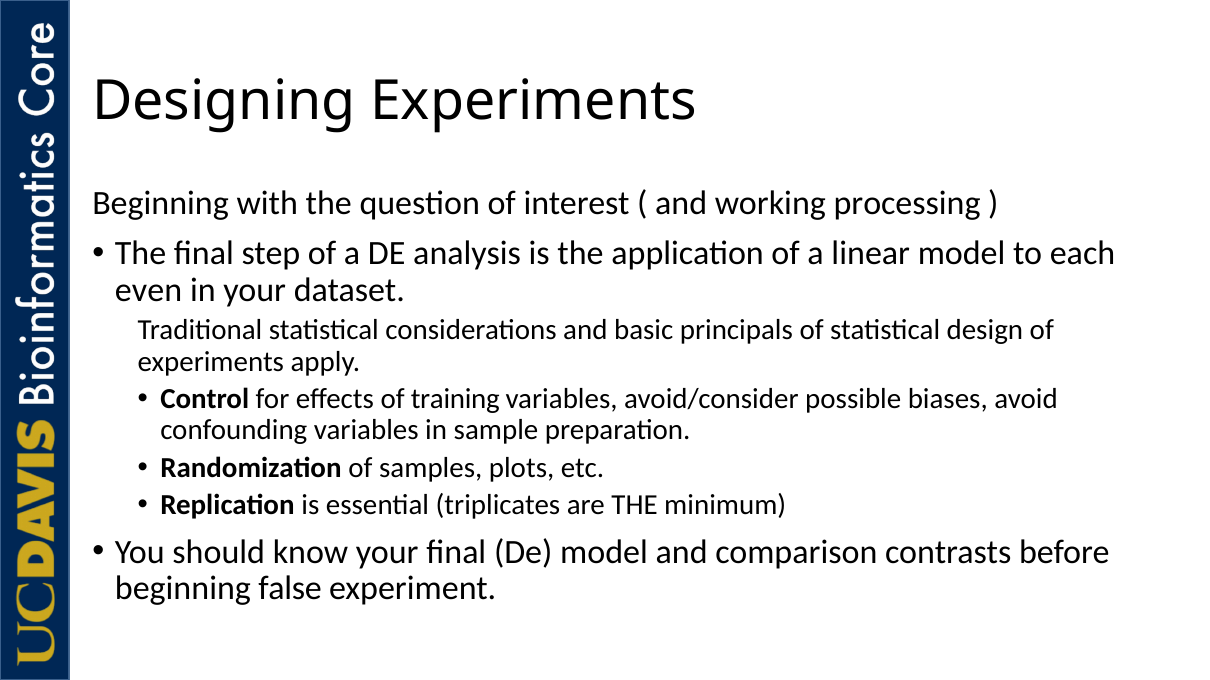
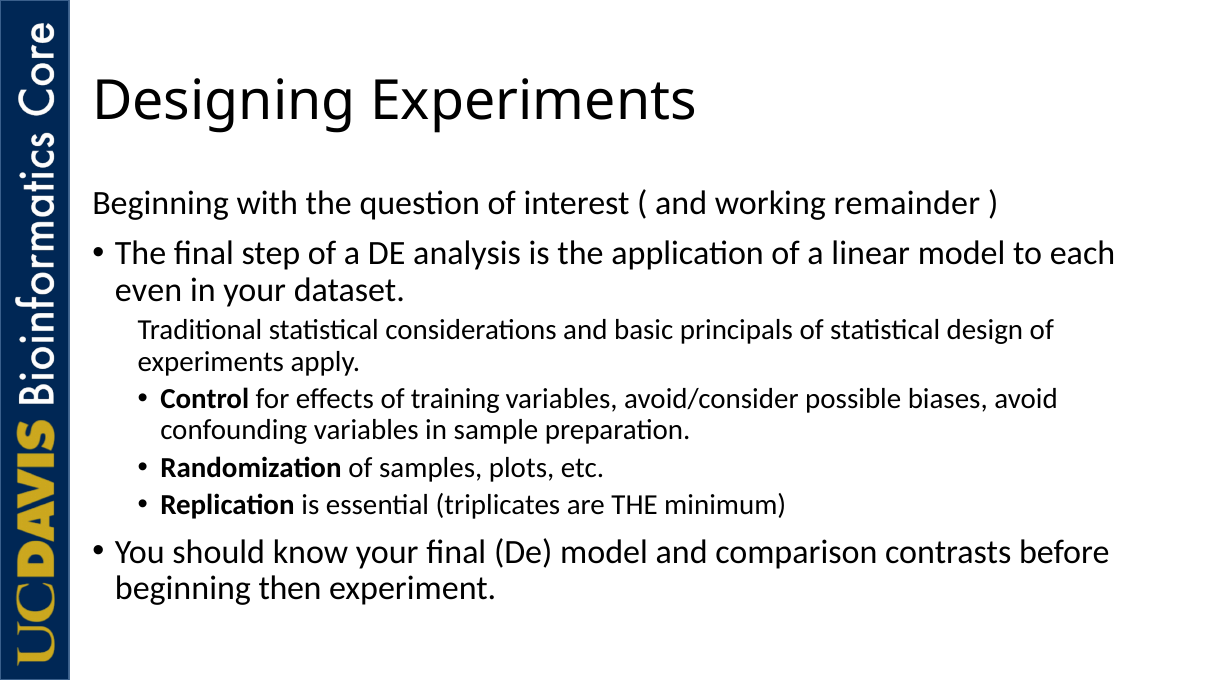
processing: processing -> remainder
false: false -> then
